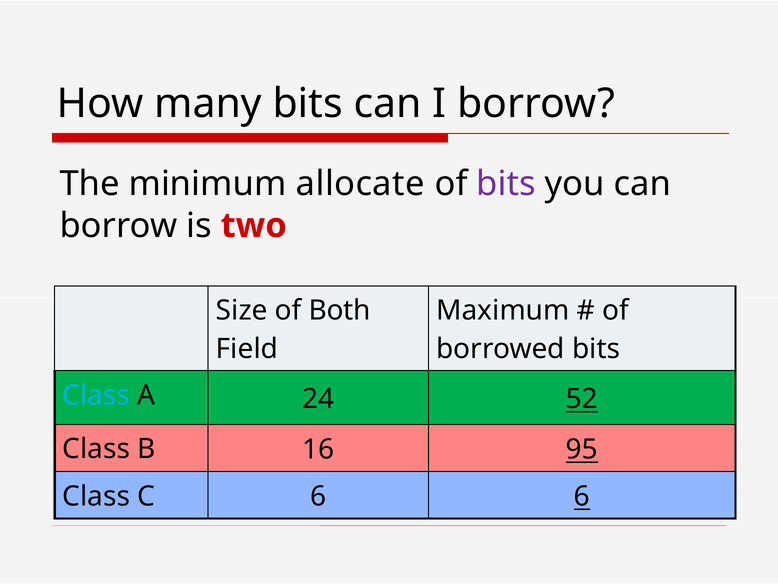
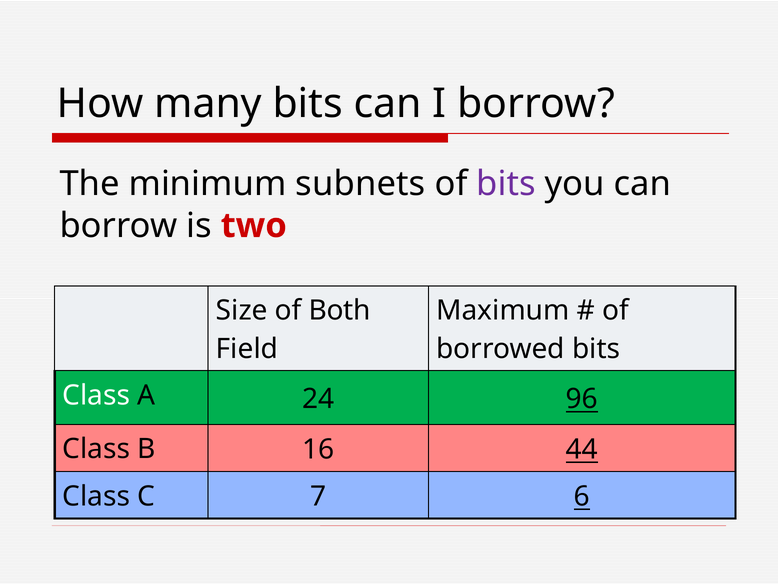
allocate: allocate -> subnets
Class at (96, 395) colour: light blue -> white
52: 52 -> 96
95: 95 -> 44
C 6: 6 -> 7
